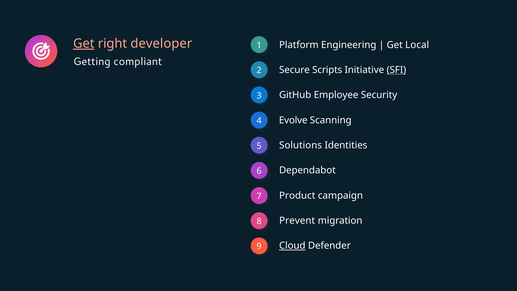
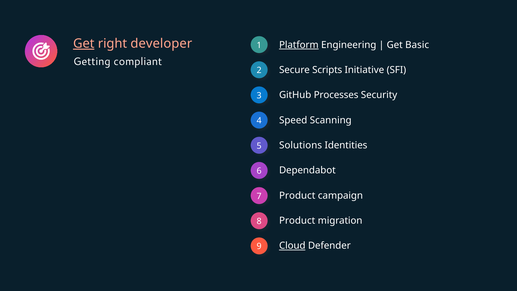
Platform underline: none -> present
Local: Local -> Basic
SFI underline: present -> none
Employee: Employee -> Processes
Evolve: Evolve -> Speed
Prevent at (297, 220): Prevent -> Product
